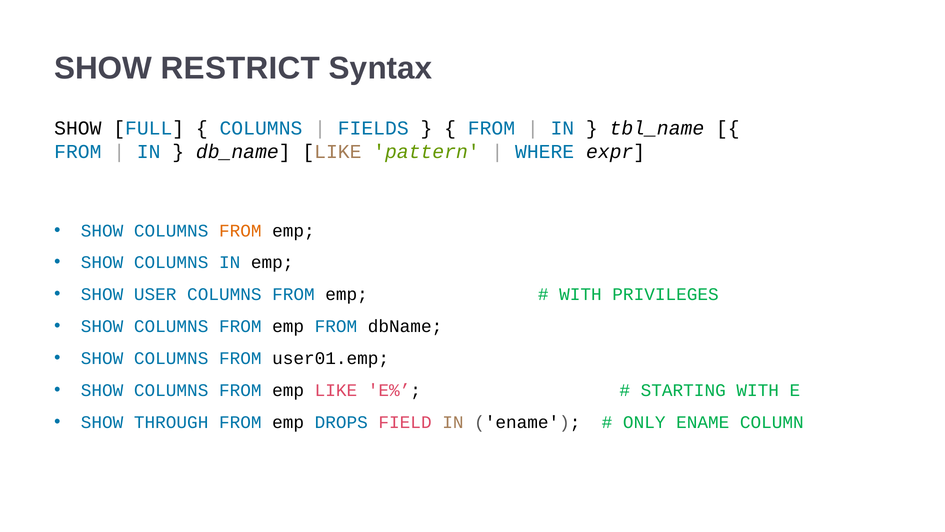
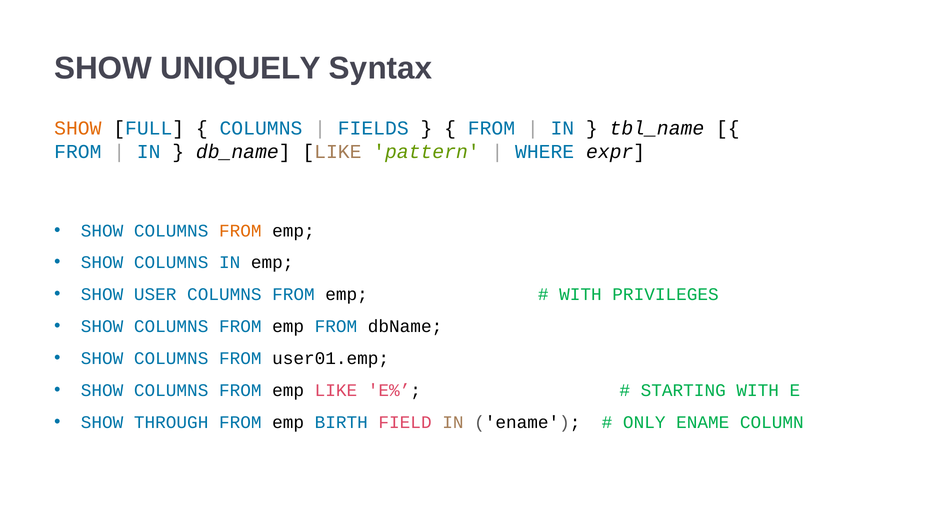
RESTRICT: RESTRICT -> UNIQUELY
SHOW at (78, 128) colour: black -> orange
DROPS: DROPS -> BIRTH
